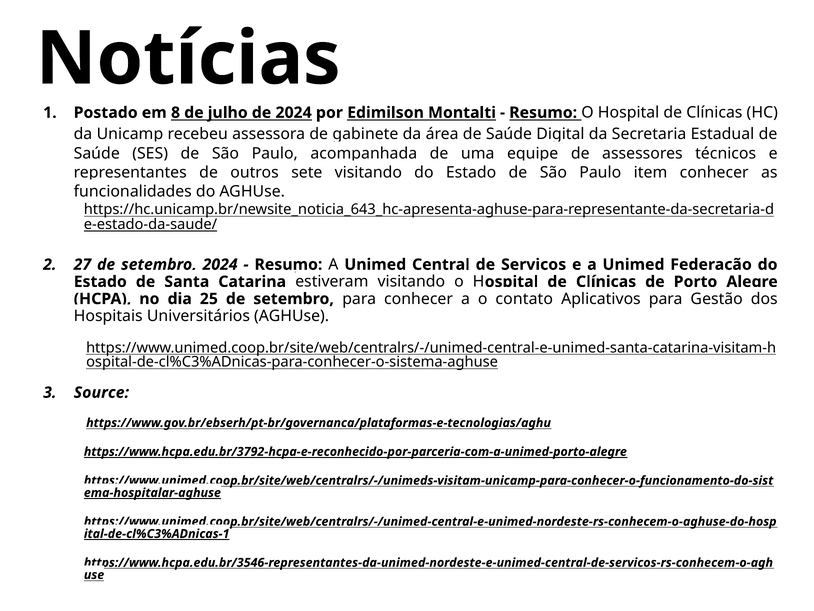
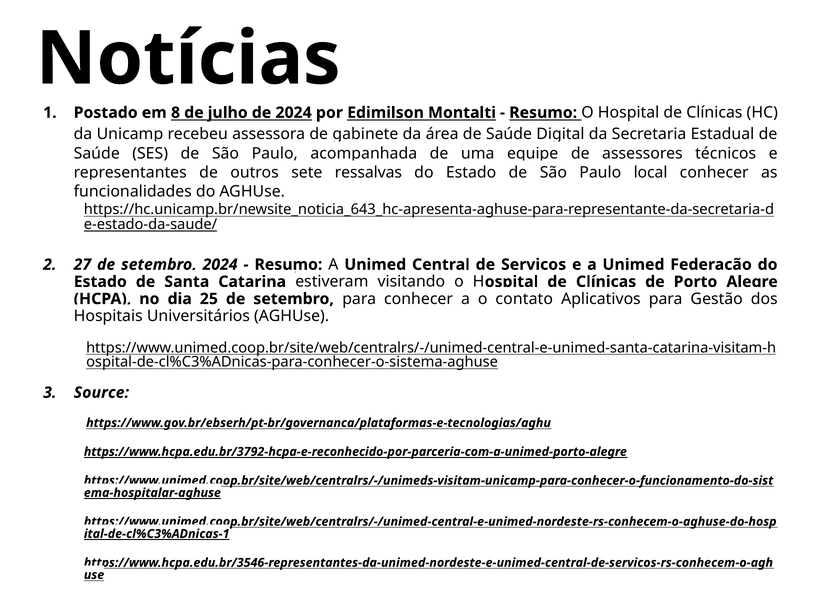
sete visitando: visitando -> ressalvas
item: item -> local
